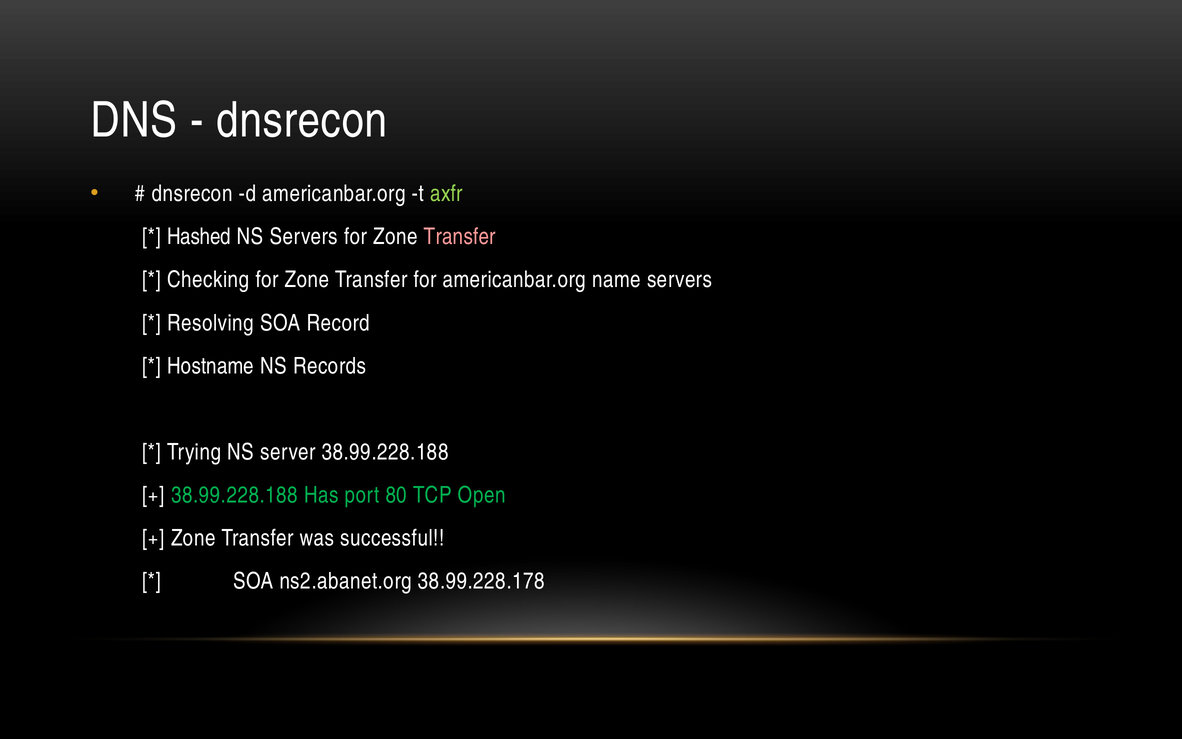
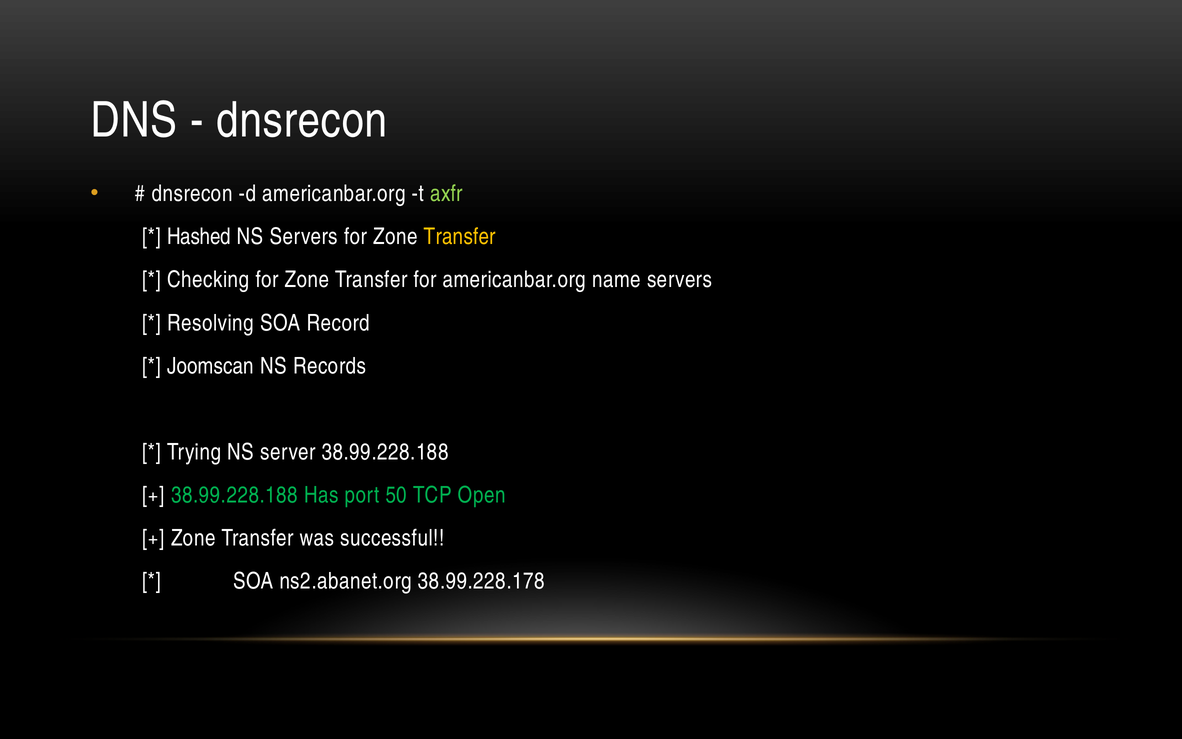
Transfer at (460, 237) colour: pink -> yellow
Hostname: Hostname -> Joomscan
80: 80 -> 50
